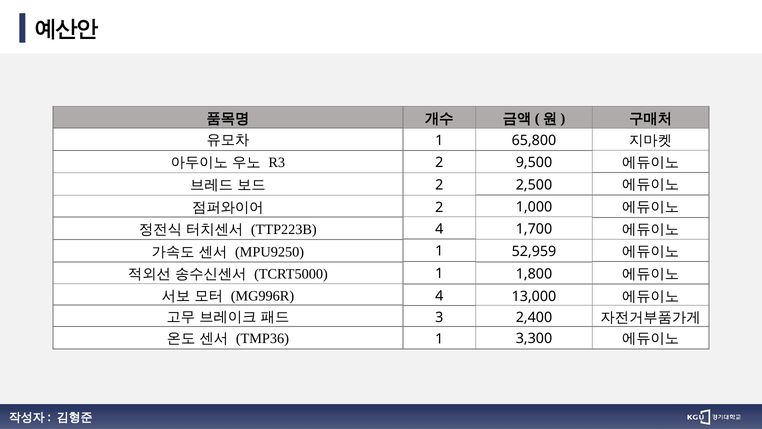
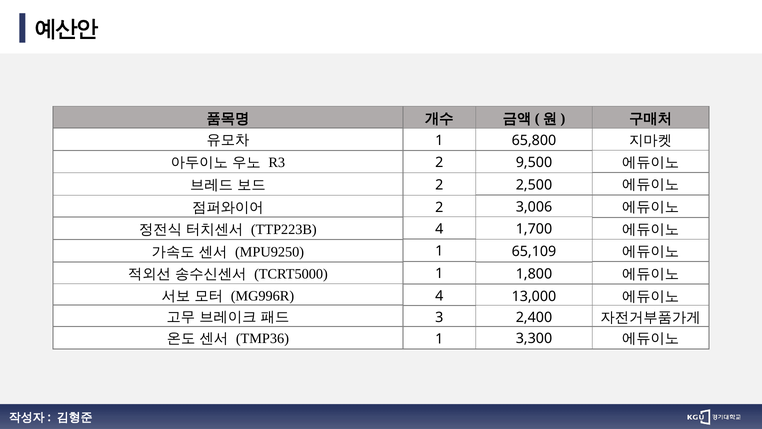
1,000: 1,000 -> 3,006
52,959: 52,959 -> 65,109
